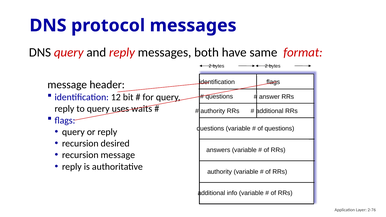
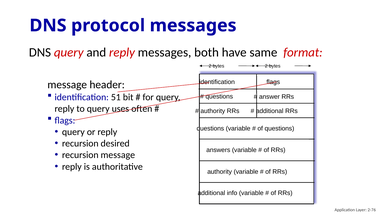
12: 12 -> 51
waits: waits -> often
